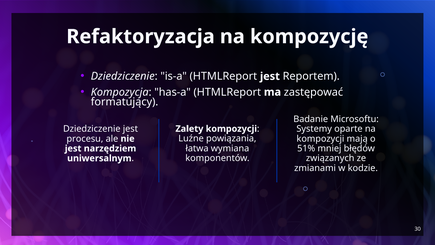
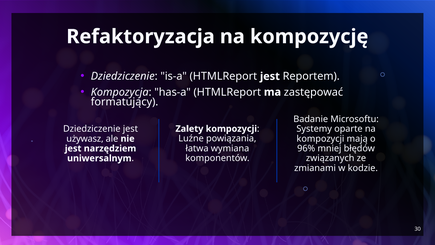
procesu: procesu -> używasz
51%: 51% -> 96%
